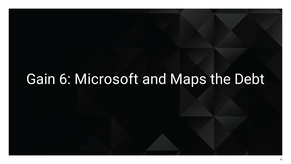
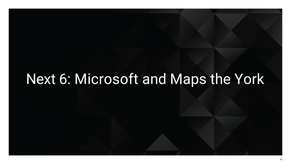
Gain: Gain -> Next
Debt: Debt -> York
